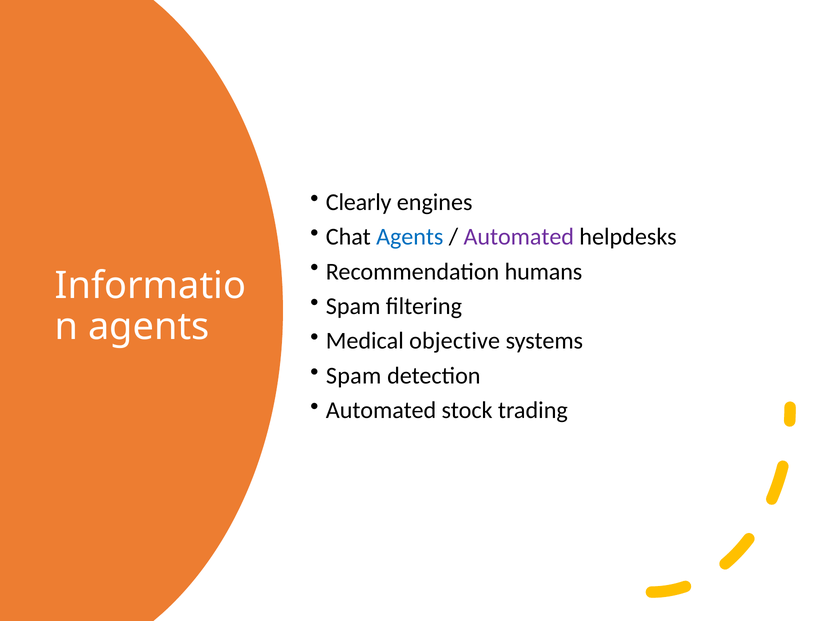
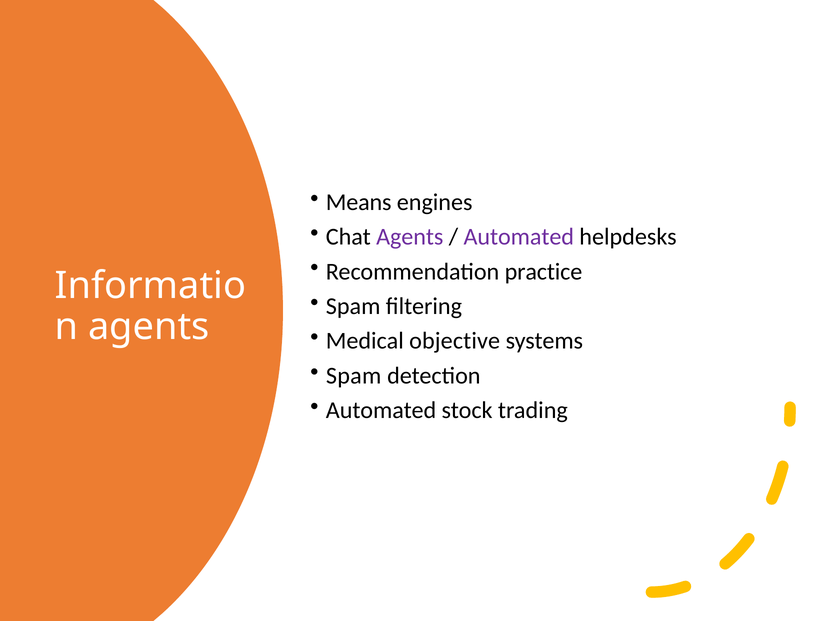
Clearly: Clearly -> Means
Agents at (410, 237) colour: blue -> purple
humans: humans -> practice
